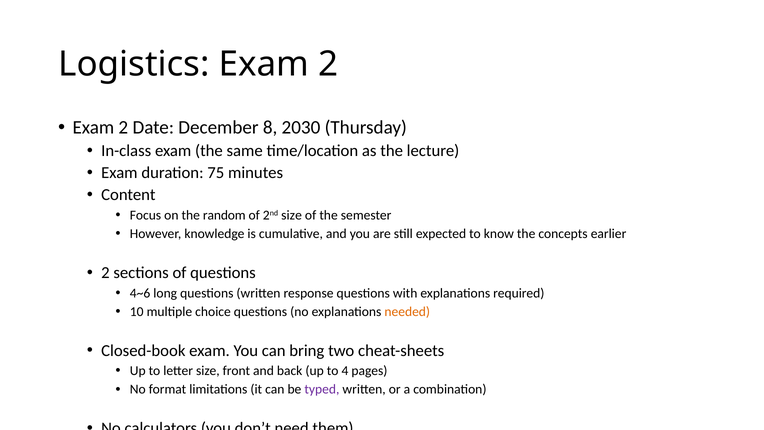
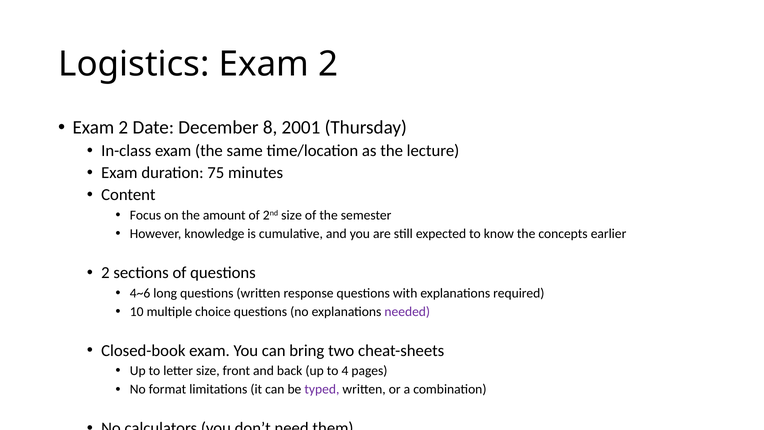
2030: 2030 -> 2001
random: random -> amount
needed colour: orange -> purple
